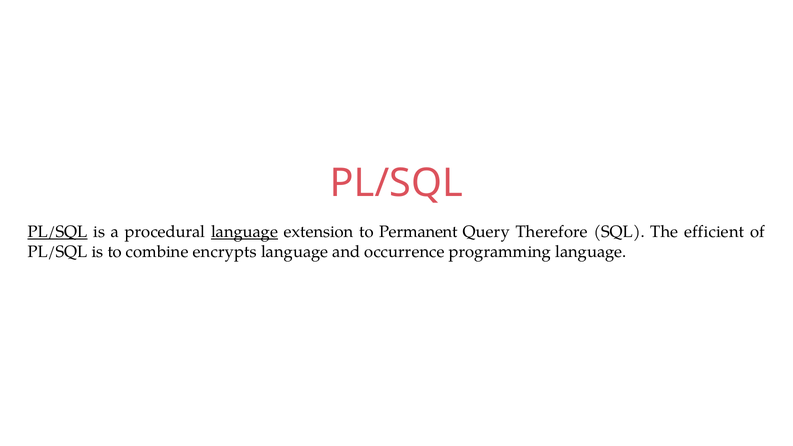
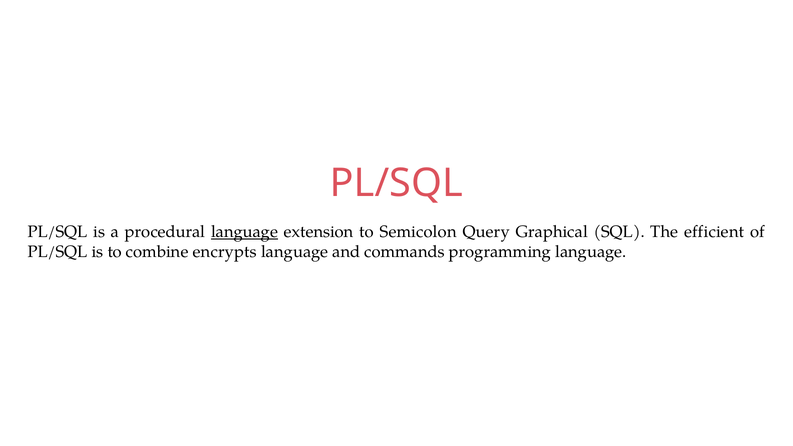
PL/SQL at (58, 232) underline: present -> none
Permanent: Permanent -> Semicolon
Therefore: Therefore -> Graphical
occurrence: occurrence -> commands
